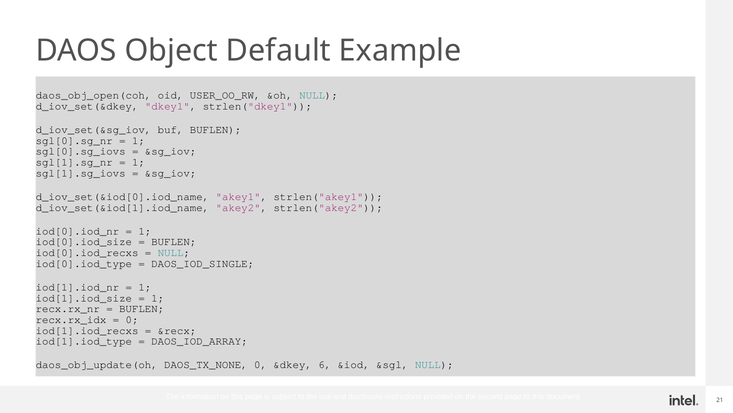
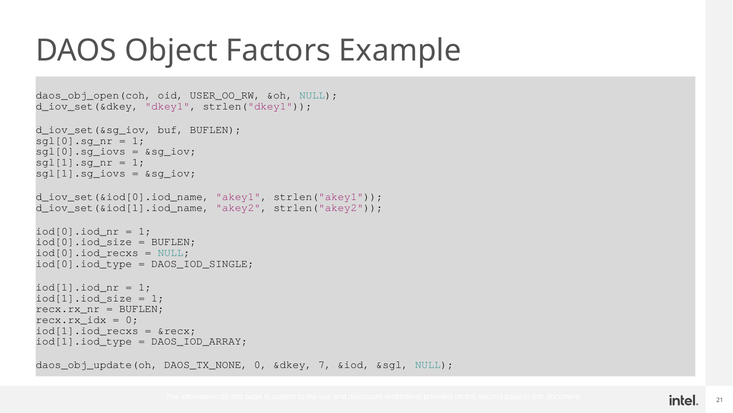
Default: Default -> Factors
6: 6 -> 7
